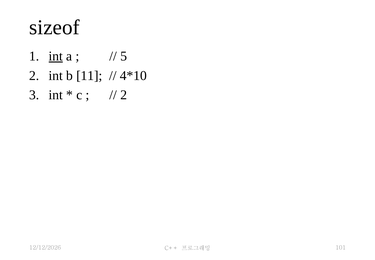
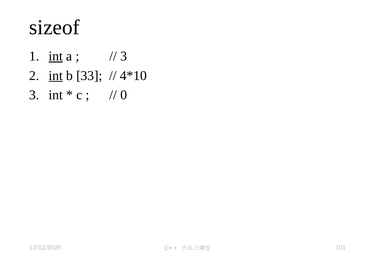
5 at (124, 56): 5 -> 3
int at (56, 75) underline: none -> present
11: 11 -> 33
2 at (124, 95): 2 -> 0
